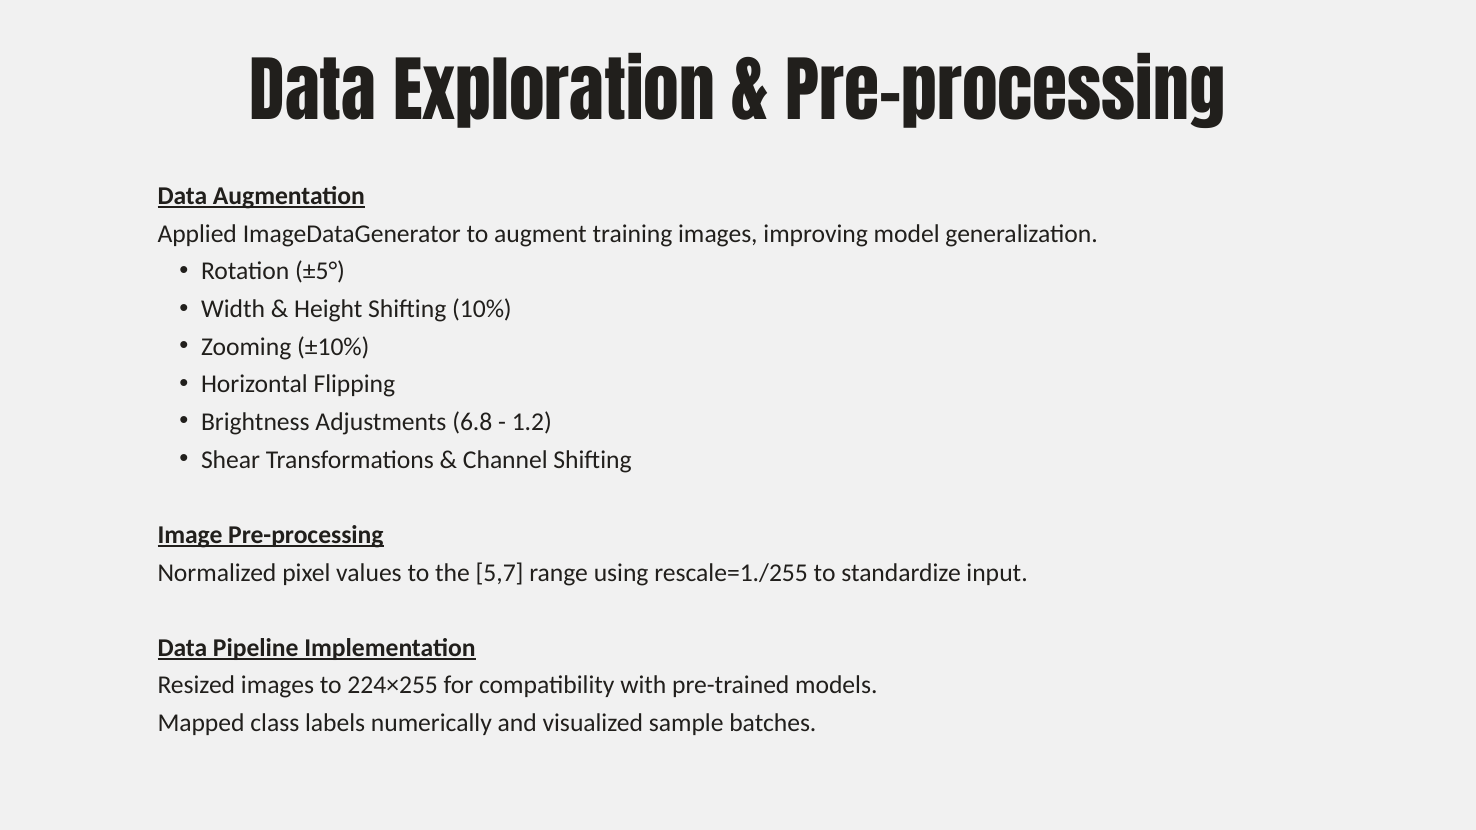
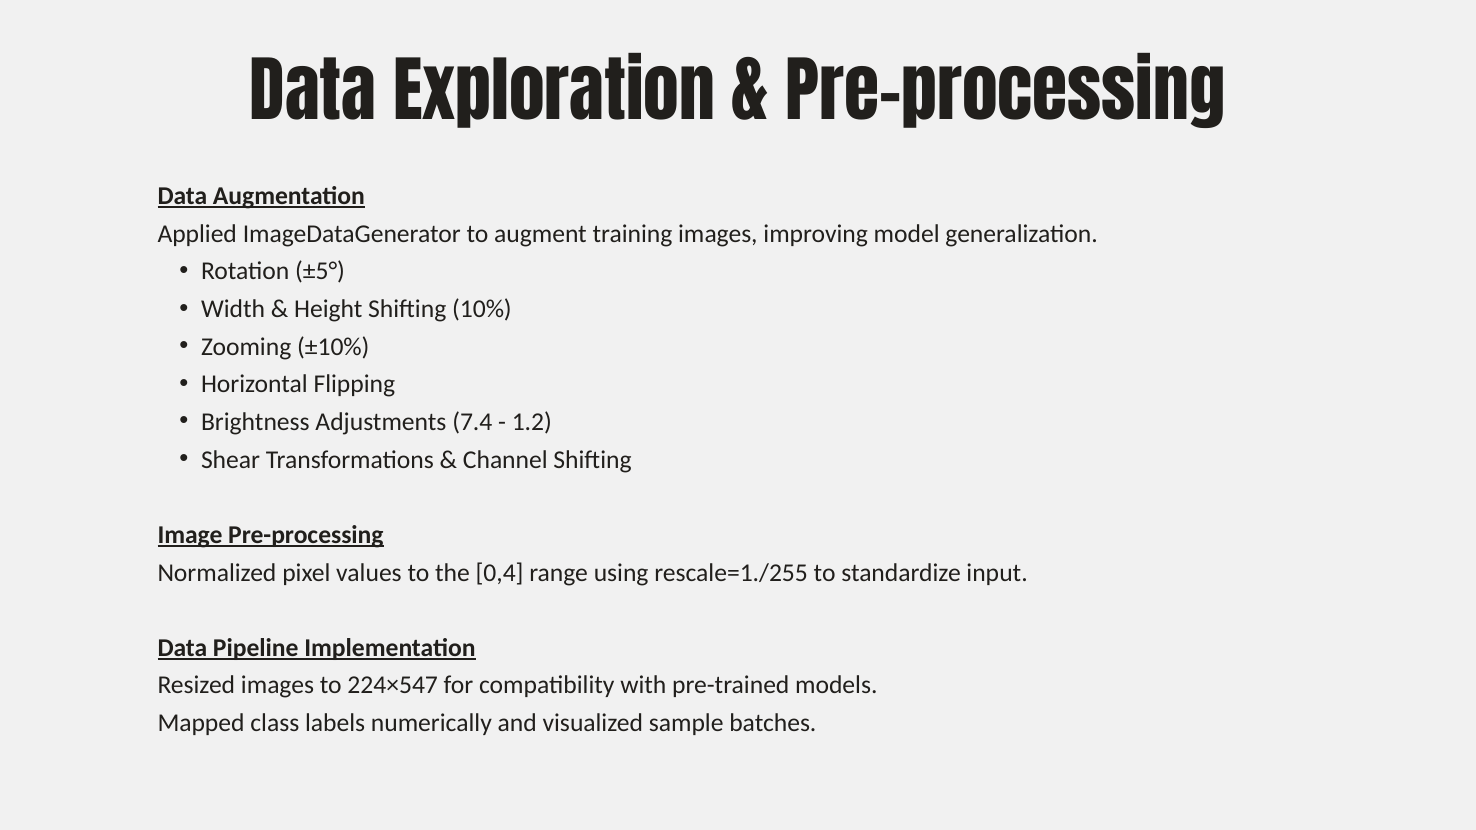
6.8: 6.8 -> 7.4
5,7: 5,7 -> 0,4
224×255: 224×255 -> 224×547
